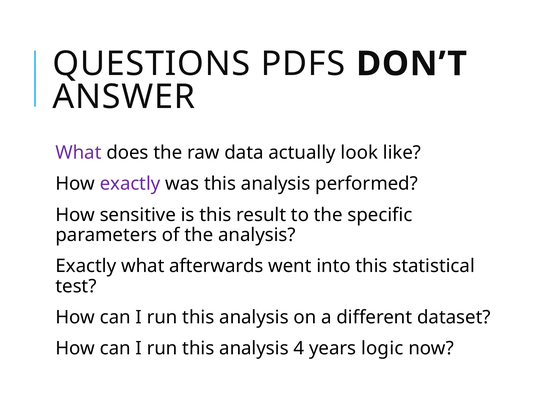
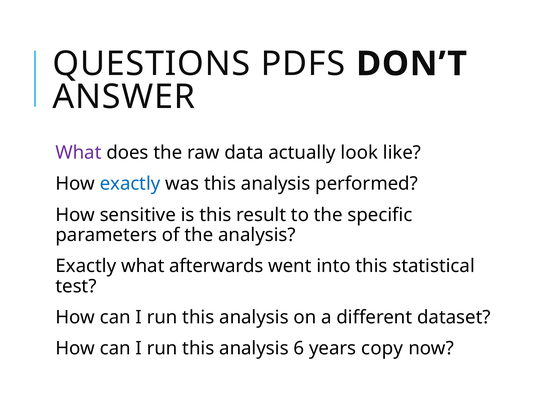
exactly at (130, 184) colour: purple -> blue
4: 4 -> 6
logic: logic -> copy
